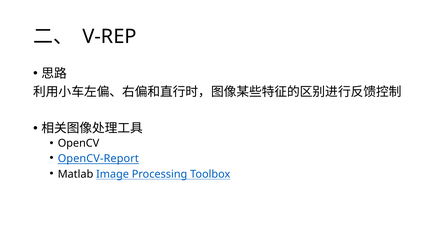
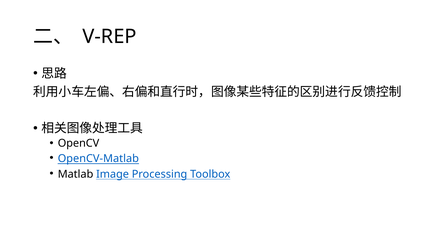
OpenCV-Report: OpenCV-Report -> OpenCV-Matlab
